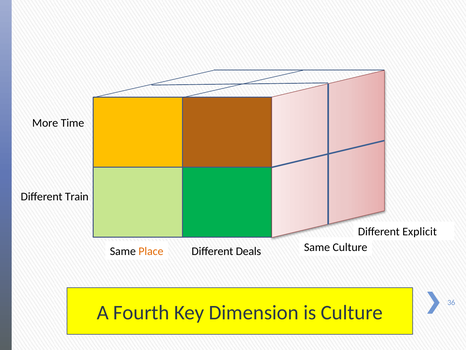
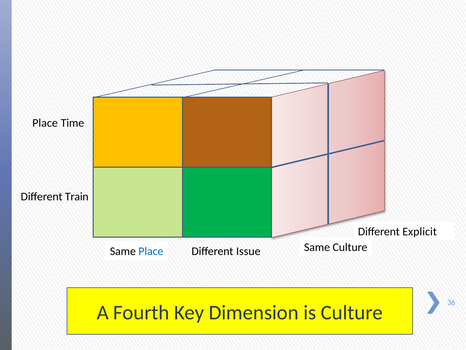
More at (45, 123): More -> Place
Place at (151, 251) colour: orange -> blue
Deals: Deals -> Issue
